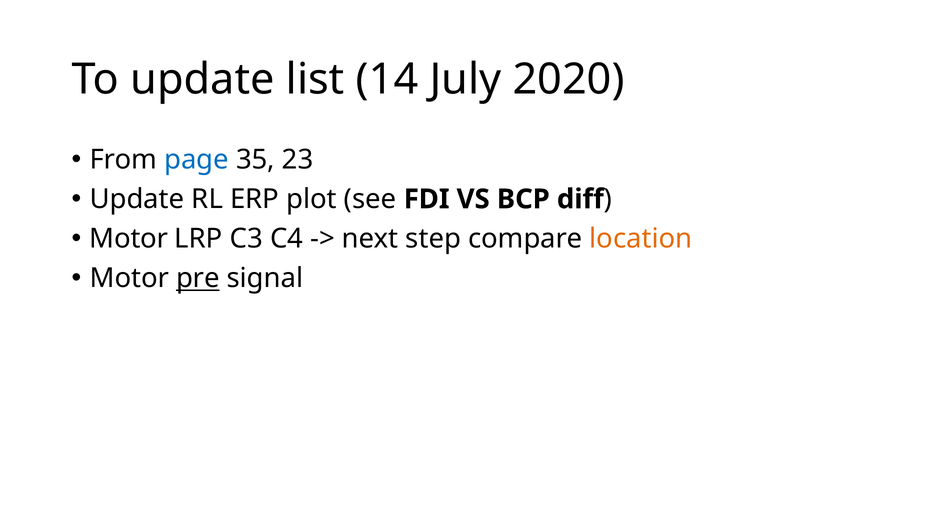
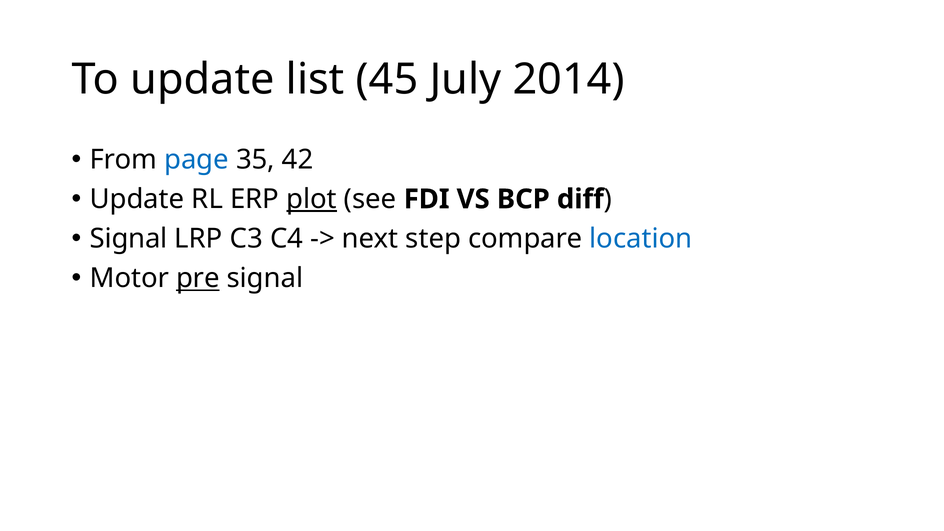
14: 14 -> 45
2020: 2020 -> 2014
23: 23 -> 42
plot underline: none -> present
Motor at (129, 239): Motor -> Signal
location colour: orange -> blue
